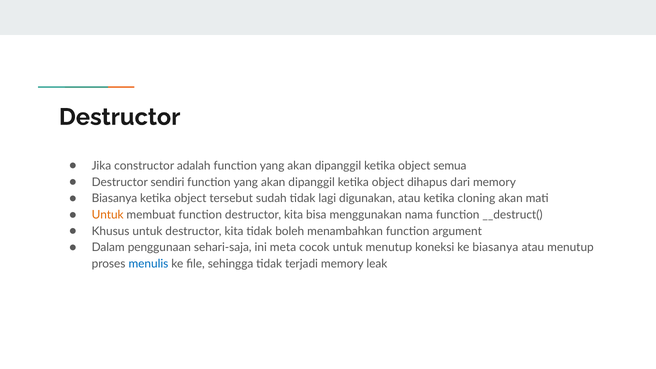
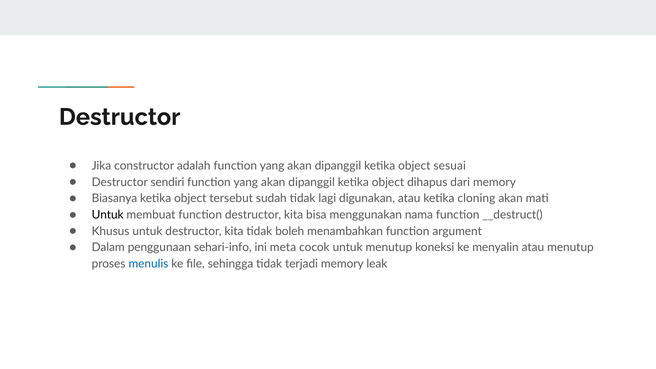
semua: semua -> sesuai
Untuk at (108, 215) colour: orange -> black
sehari-saja: sehari-saja -> sehari-info
ke biasanya: biasanya -> menyalin
